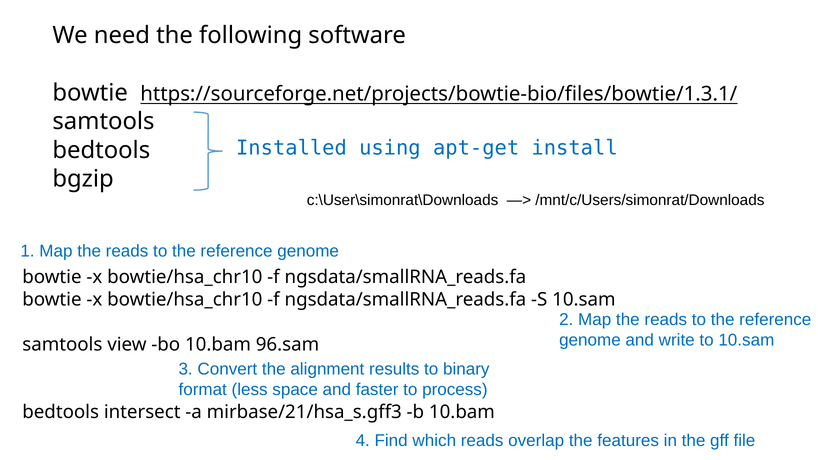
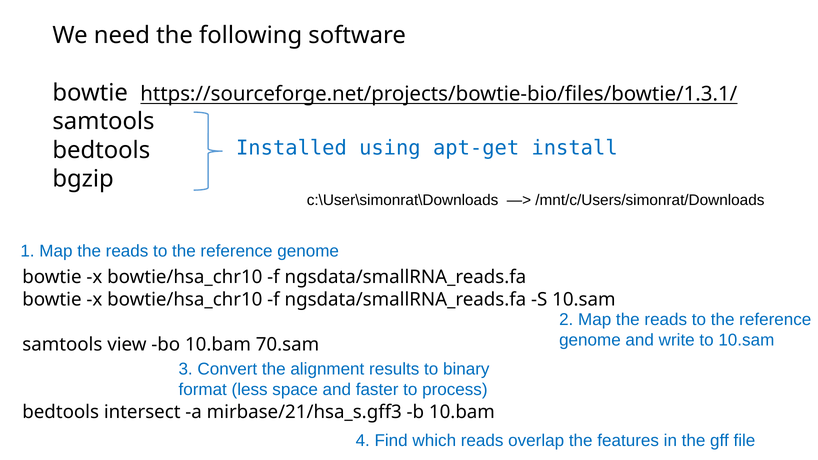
96.sam: 96.sam -> 70.sam
